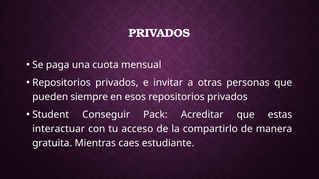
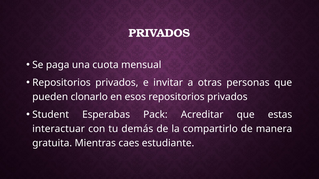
siempre: siempre -> clonarlo
Conseguir: Conseguir -> Esperabas
acceso: acceso -> demás
